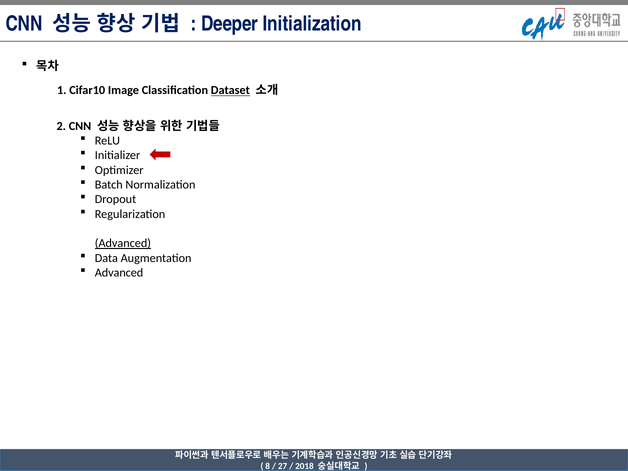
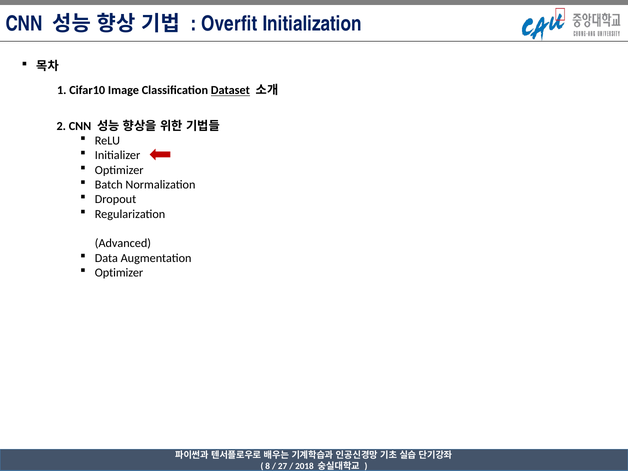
Deeper: Deeper -> Overfit
Advanced at (123, 243) underline: present -> none
Advanced at (119, 273): Advanced -> Optimizer
